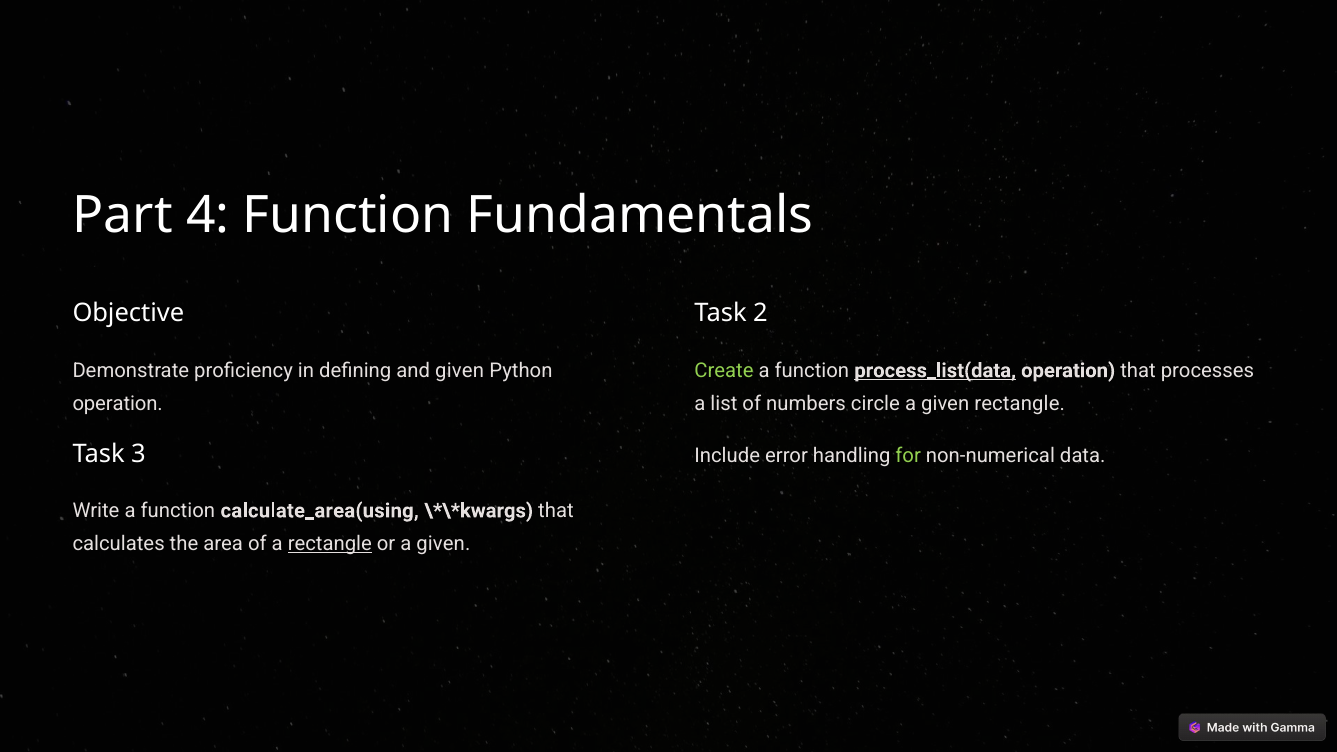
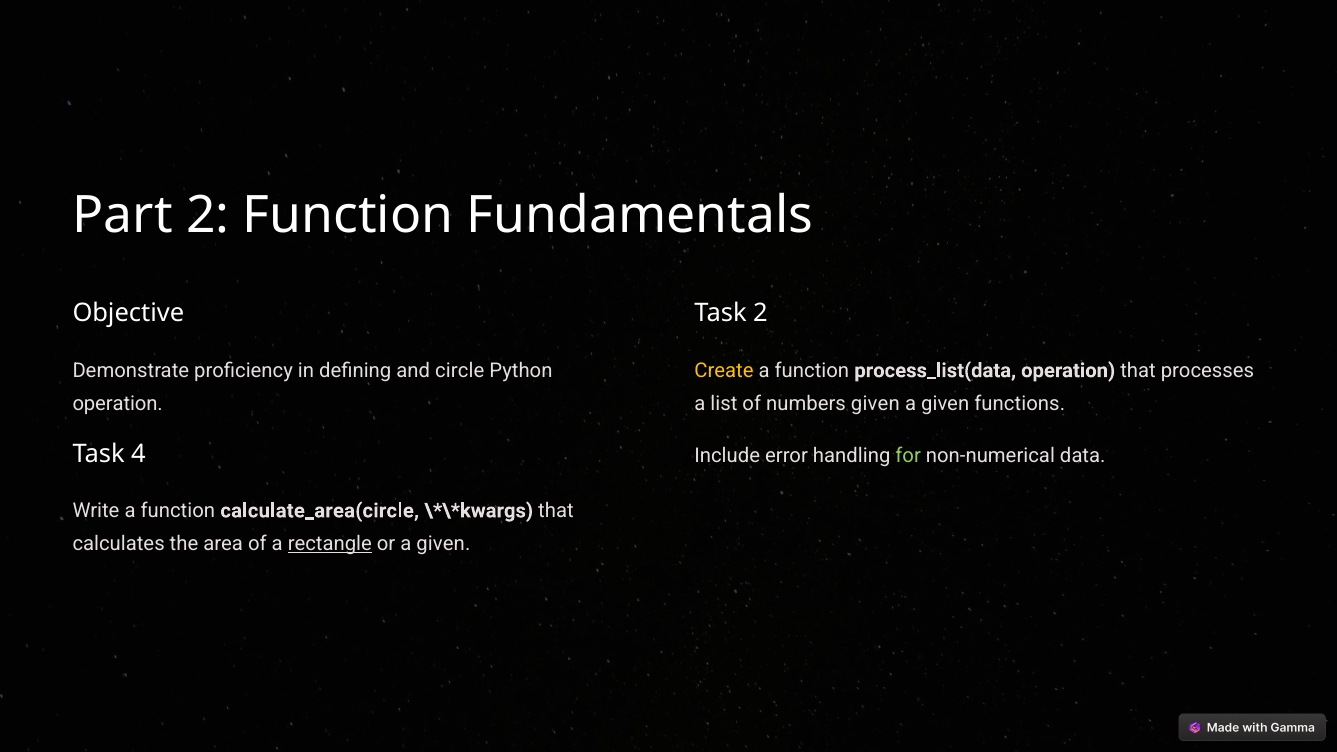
Part 4: 4 -> 2
and given: given -> circle
Create colour: light green -> yellow
process_list(data underline: present -> none
numbers circle: circle -> given
given rectangle: rectangle -> functions
3: 3 -> 4
calculate_area(using: calculate_area(using -> calculate_area(circle
